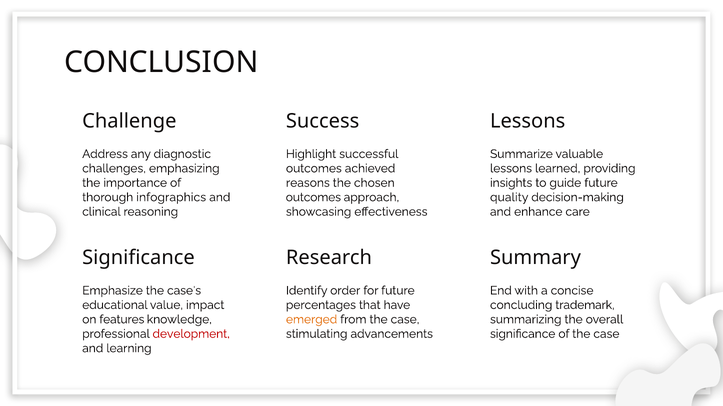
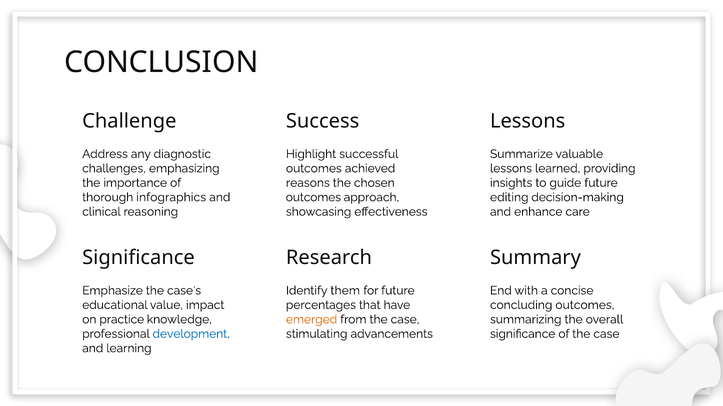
quality: quality -> editing
order: order -> them
concluding trademark: trademark -> outcomes
features: features -> practice
development colour: red -> blue
